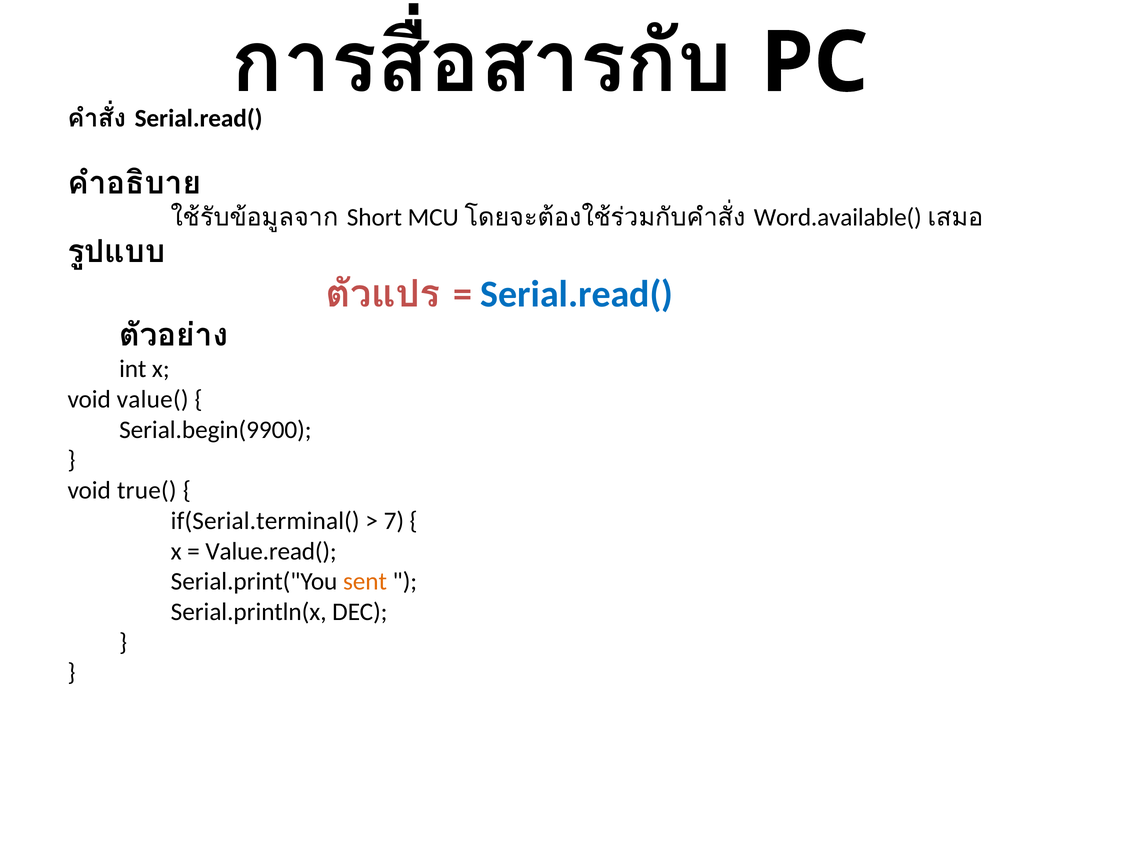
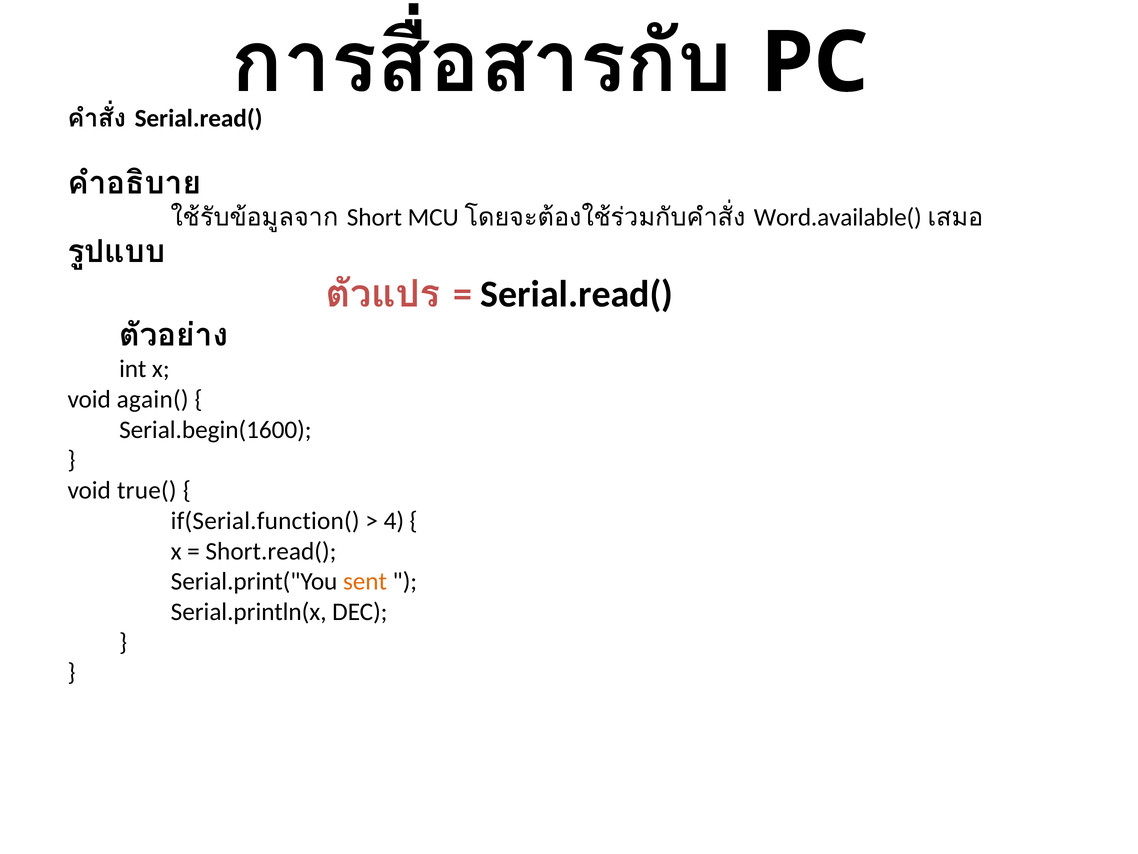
Serial.read( at (577, 294) colour: blue -> black
value(: value( -> again(
Serial.begin(9900: Serial.begin(9900 -> Serial.begin(1600
if(Serial.terminal(: if(Serial.terminal( -> if(Serial.function(
7: 7 -> 4
Value.read(: Value.read( -> Short.read(
